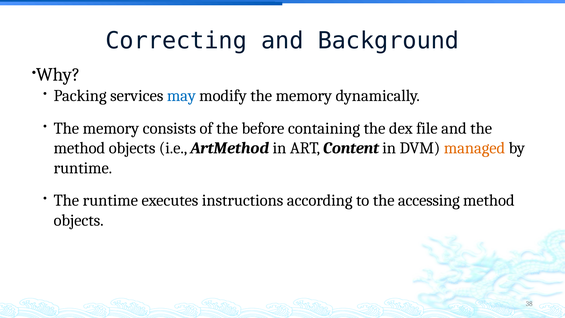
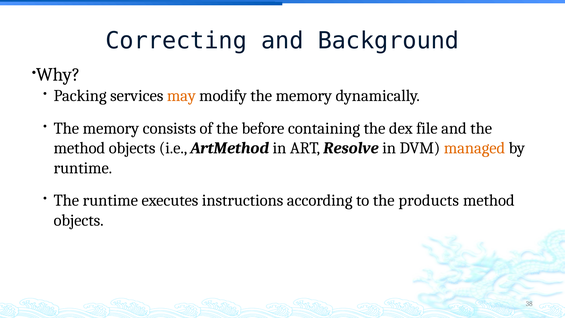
may colour: blue -> orange
Content: Content -> Resolve
accessing: accessing -> products
